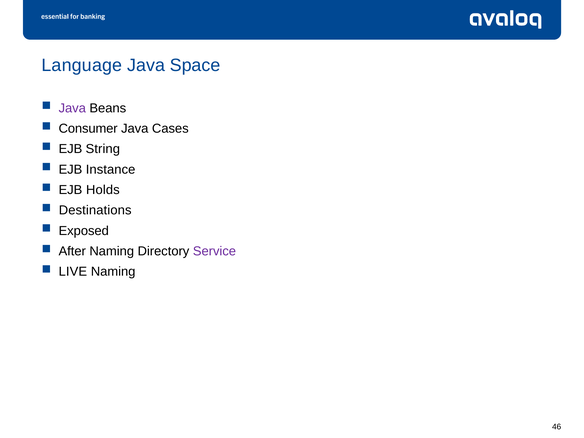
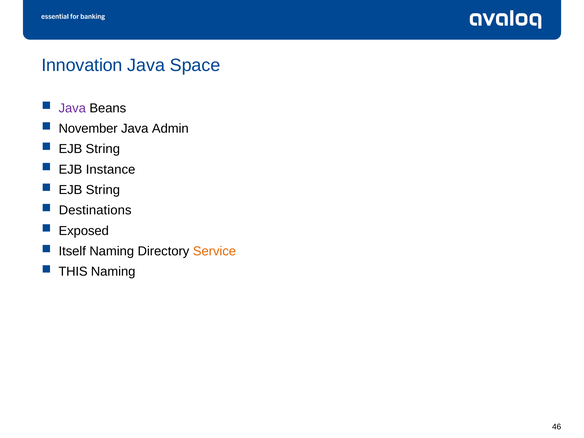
Language: Language -> Innovation
Consumer: Consumer -> November
Cases: Cases -> Admin
Holds at (103, 190): Holds -> String
After: After -> Itself
Service colour: purple -> orange
LIVE: LIVE -> THIS
